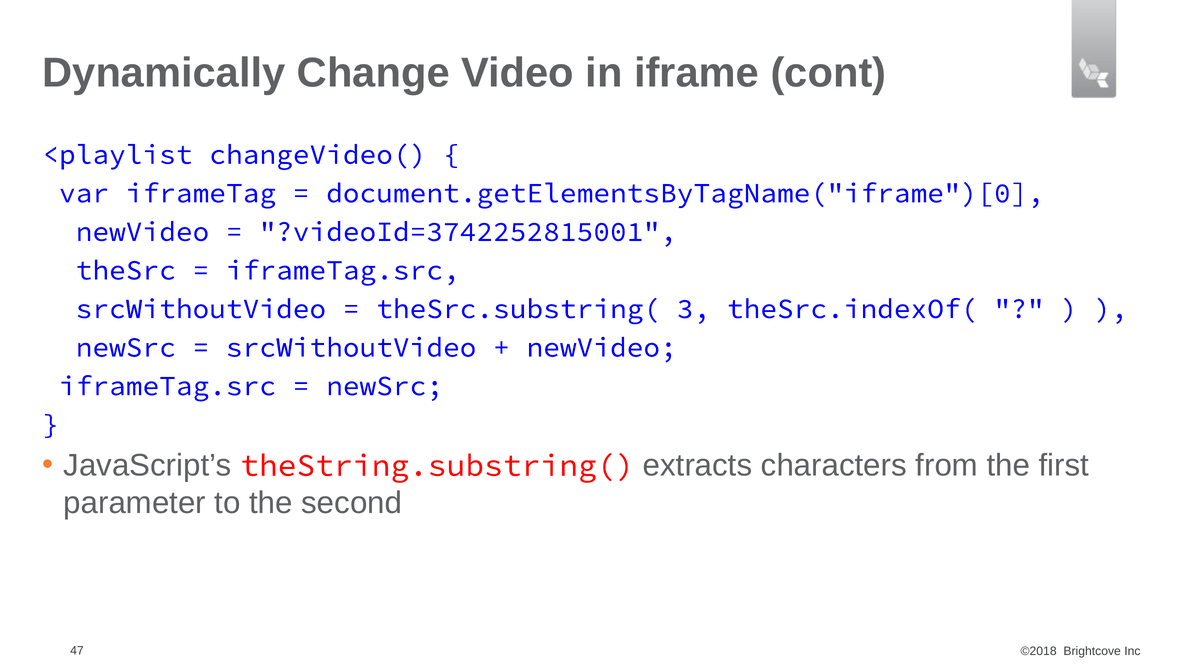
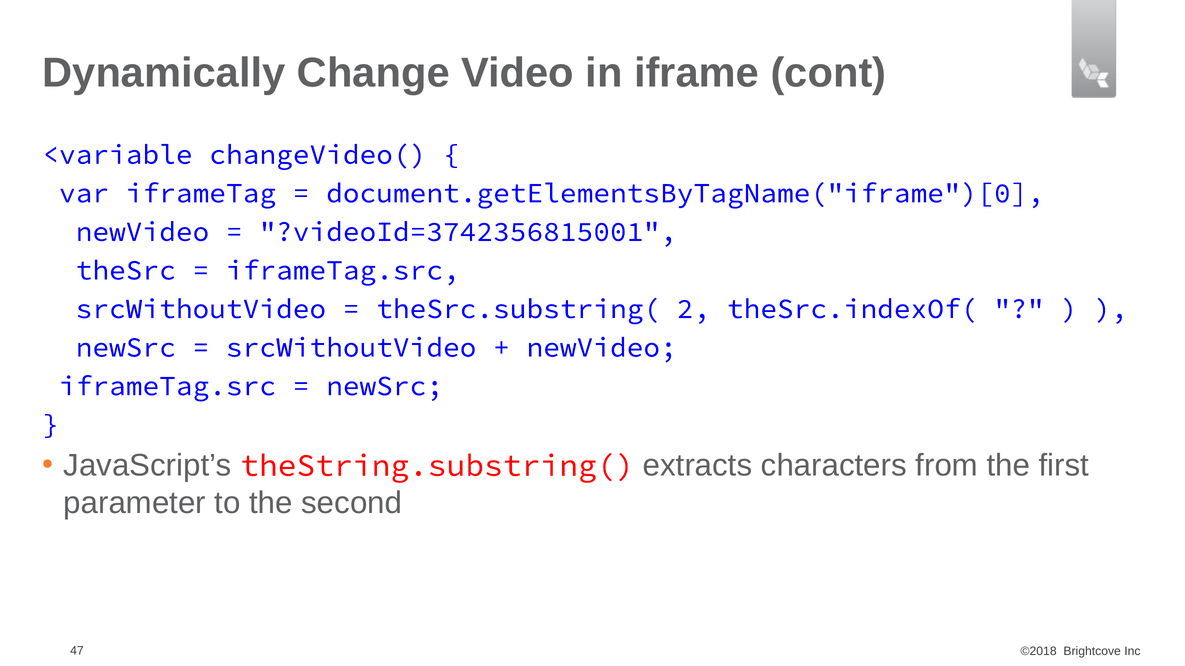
<playlist: <playlist -> <variable
?videoId=3742252815001: ?videoId=3742252815001 -> ?videoId=3742356815001
3: 3 -> 2
